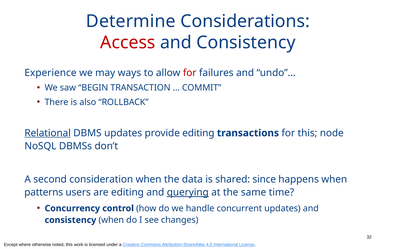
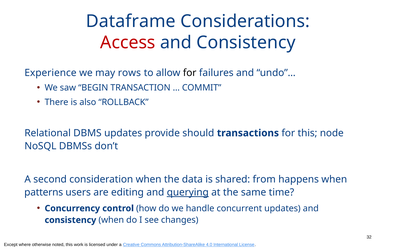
Determine: Determine -> Dataframe
ways: ways -> rows
for at (190, 73) colour: red -> black
Relational underline: present -> none
provide editing: editing -> should
since: since -> from
